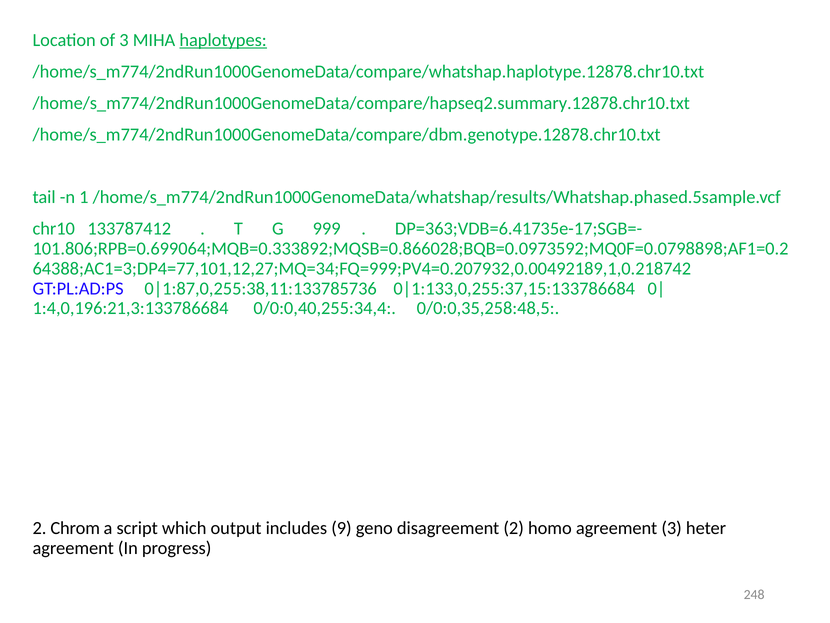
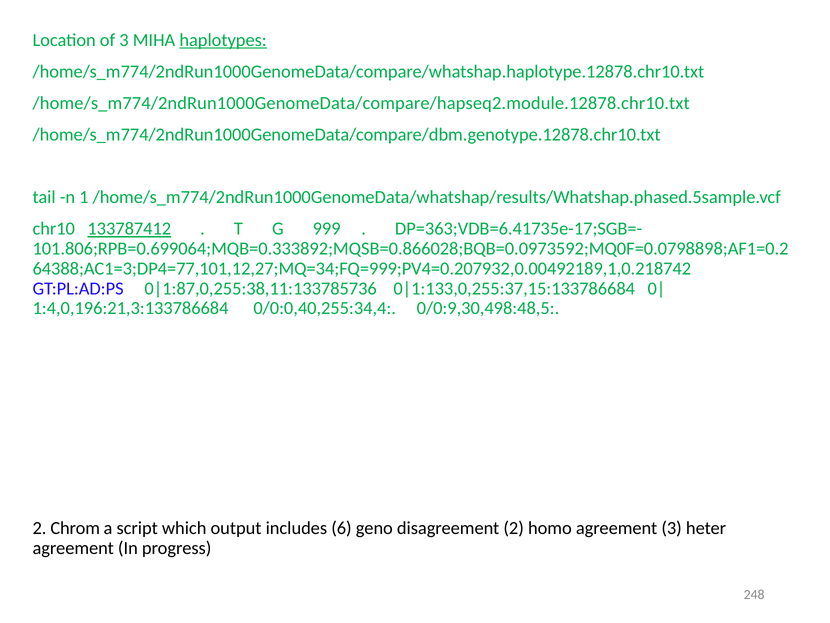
/home/s_m774/2ndRun1000GenomeData/compare/hapseq2.summary.12878.chr10.txt: /home/s_m774/2ndRun1000GenomeData/compare/hapseq2.summary.12878.chr10.txt -> /home/s_m774/2ndRun1000GenomeData/compare/hapseq2.module.12878.chr10.txt
133787412 underline: none -> present
0/0:0,35,258:48,5: 0/0:0,35,258:48,5 -> 0/0:9,30,498:48,5
9: 9 -> 6
